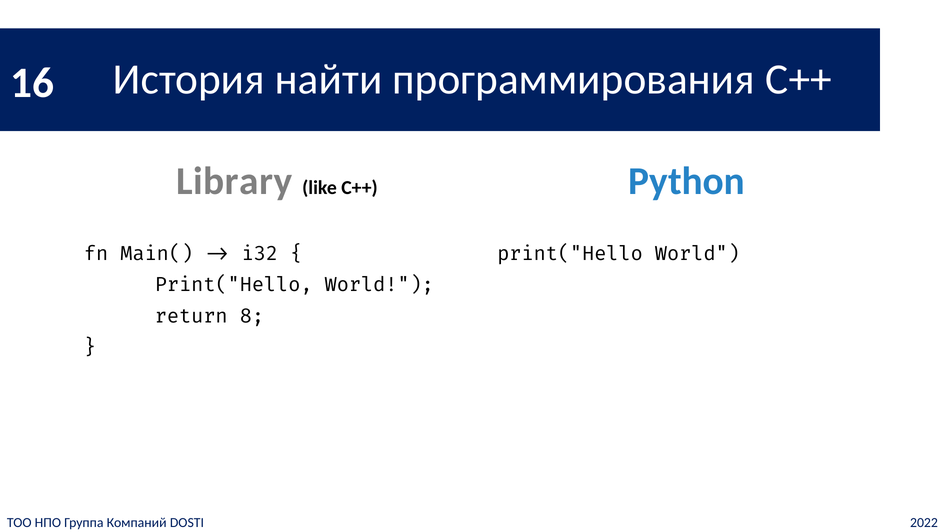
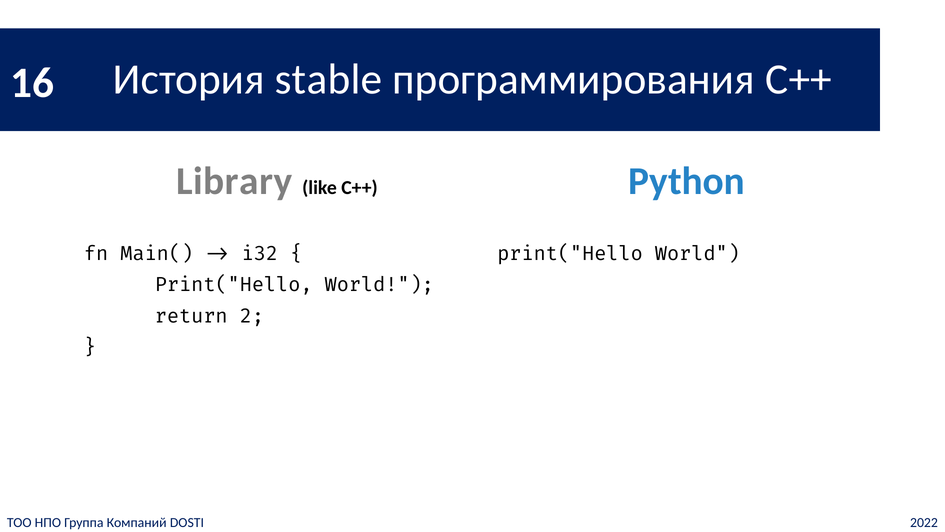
найти: найти -> stable
8: 8 -> 2
